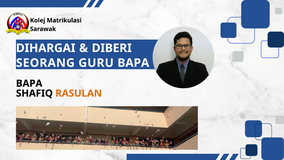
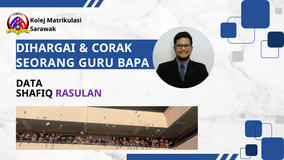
DIBERI: DIBERI -> CORAK
BAPA at (29, 83): BAPA -> DATA
RASULAN colour: orange -> purple
